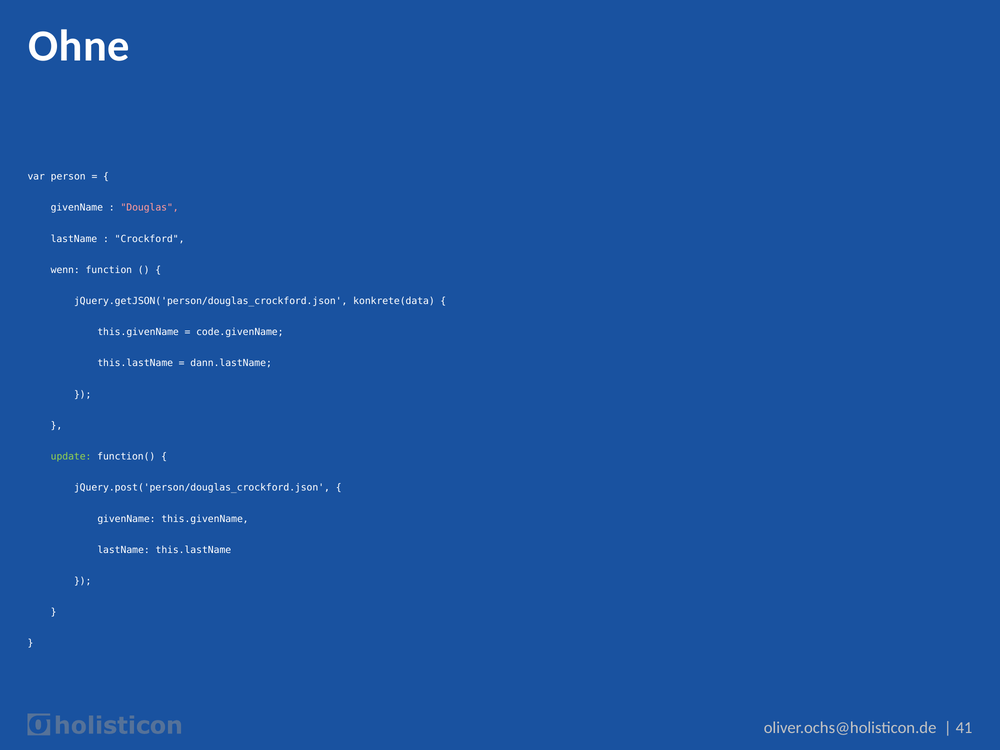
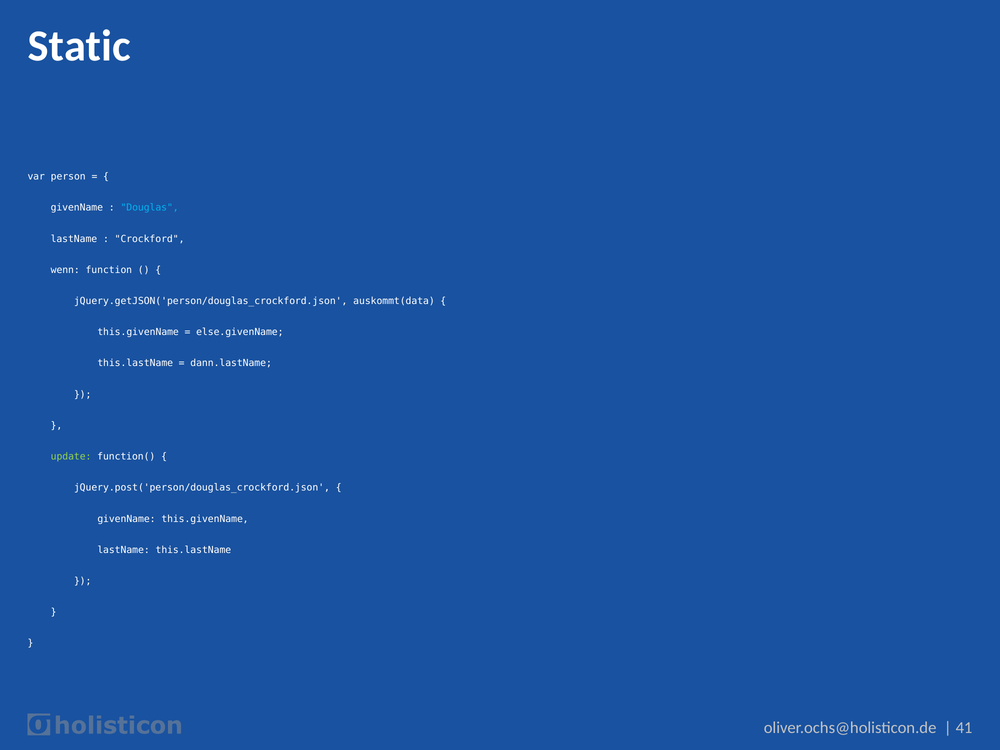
Ohne: Ohne -> Static
Douglas colour: pink -> light blue
konkrete(data: konkrete(data -> auskommt(data
code.givenName: code.givenName -> else.givenName
